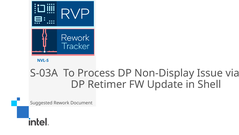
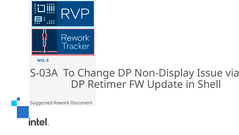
Process: Process -> Change
